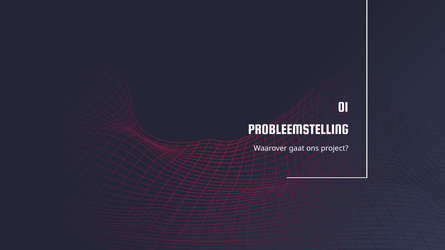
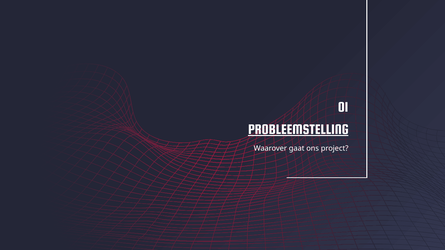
PROBLEEMSTELLING underline: none -> present
